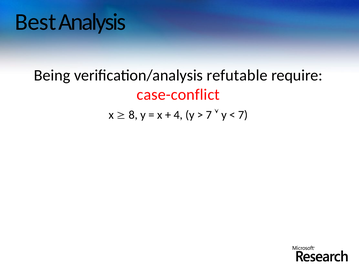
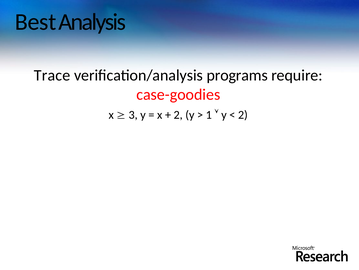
Being: Being -> Trace
refutable: refutable -> programs
case-conflict: case-conflict -> case-goodies
8: 8 -> 3
4 at (178, 115): 4 -> 2
7 at (209, 115): 7 -> 1
7 at (243, 115): 7 -> 2
